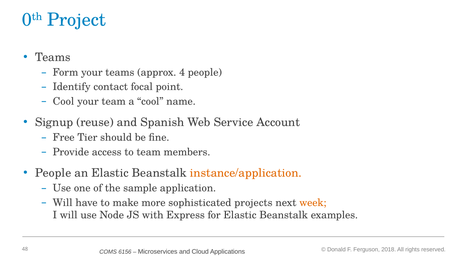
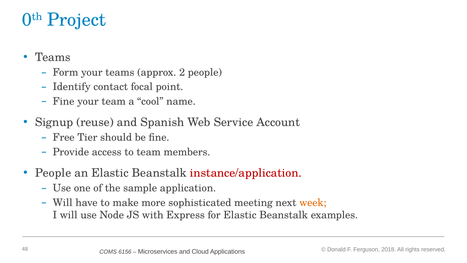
4: 4 -> 2
Cool at (64, 101): Cool -> Fine
instance/application colour: orange -> red
projects: projects -> meeting
